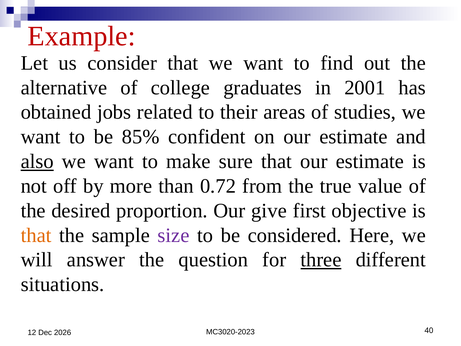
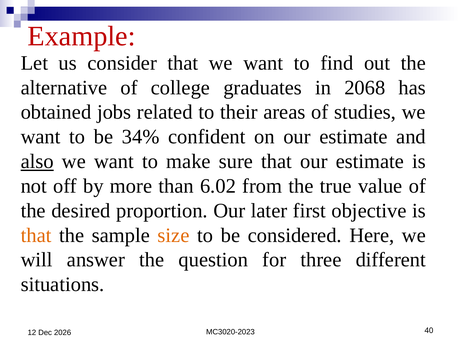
2001: 2001 -> 2068
85%: 85% -> 34%
0.72: 0.72 -> 6.02
give: give -> later
size colour: purple -> orange
three underline: present -> none
